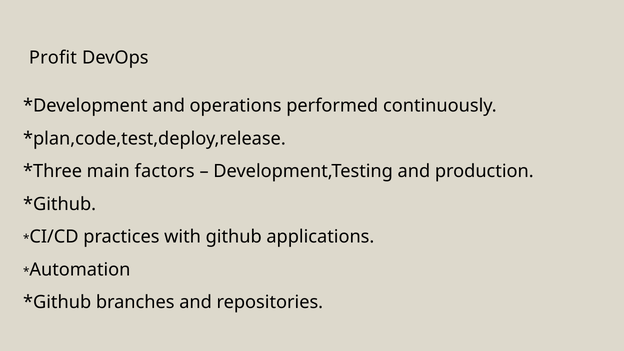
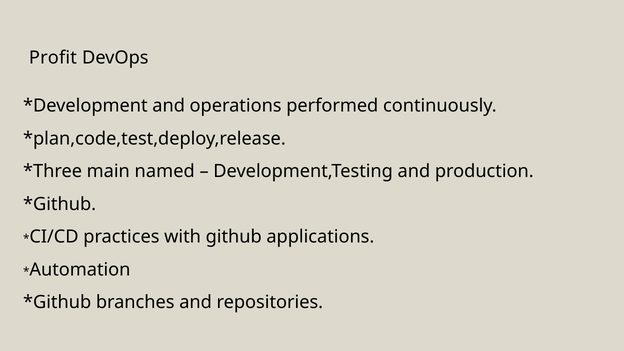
factors: factors -> named
